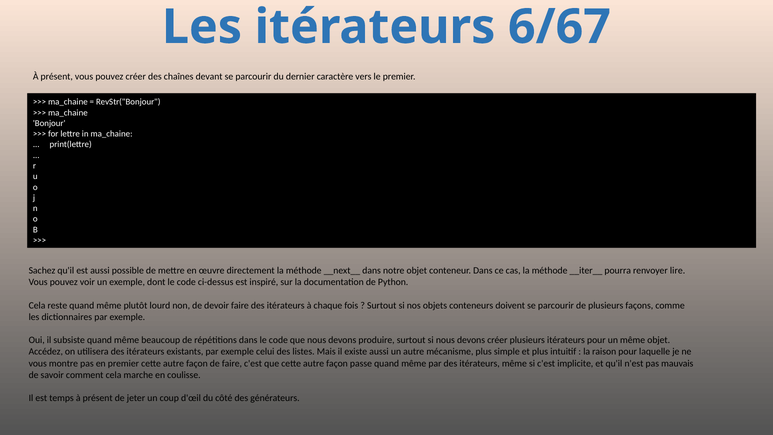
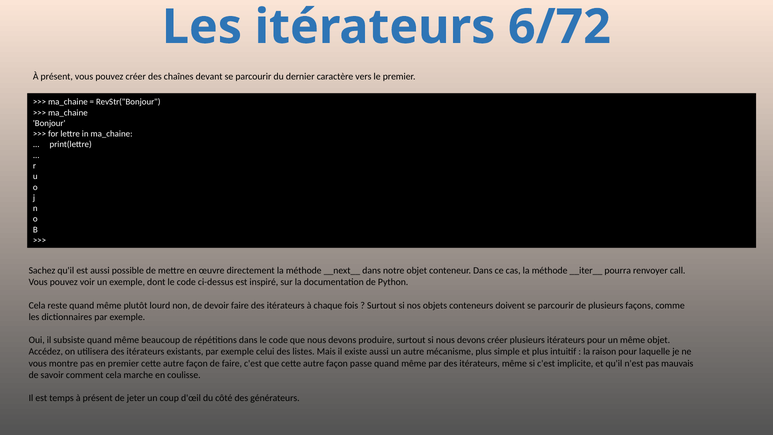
6/67: 6/67 -> 6/72
lire: lire -> call
